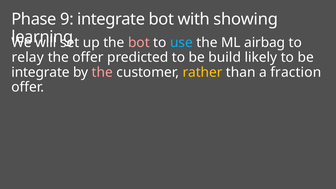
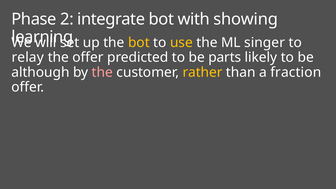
9: 9 -> 2
bot at (139, 43) colour: pink -> yellow
use colour: light blue -> yellow
airbag: airbag -> singer
build: build -> parts
integrate at (40, 72): integrate -> although
